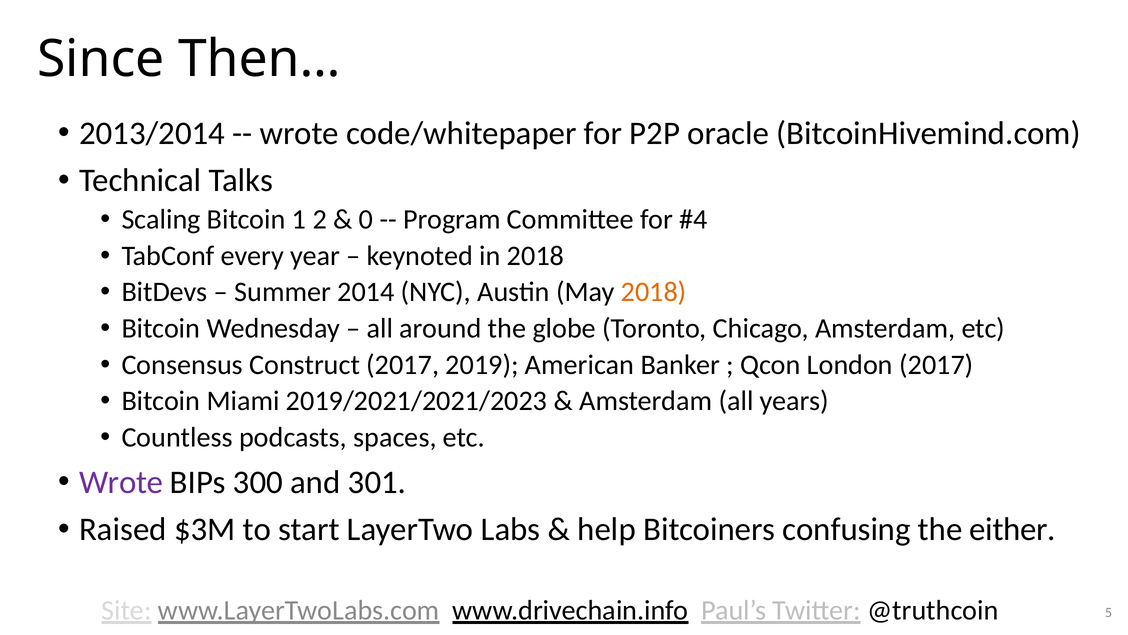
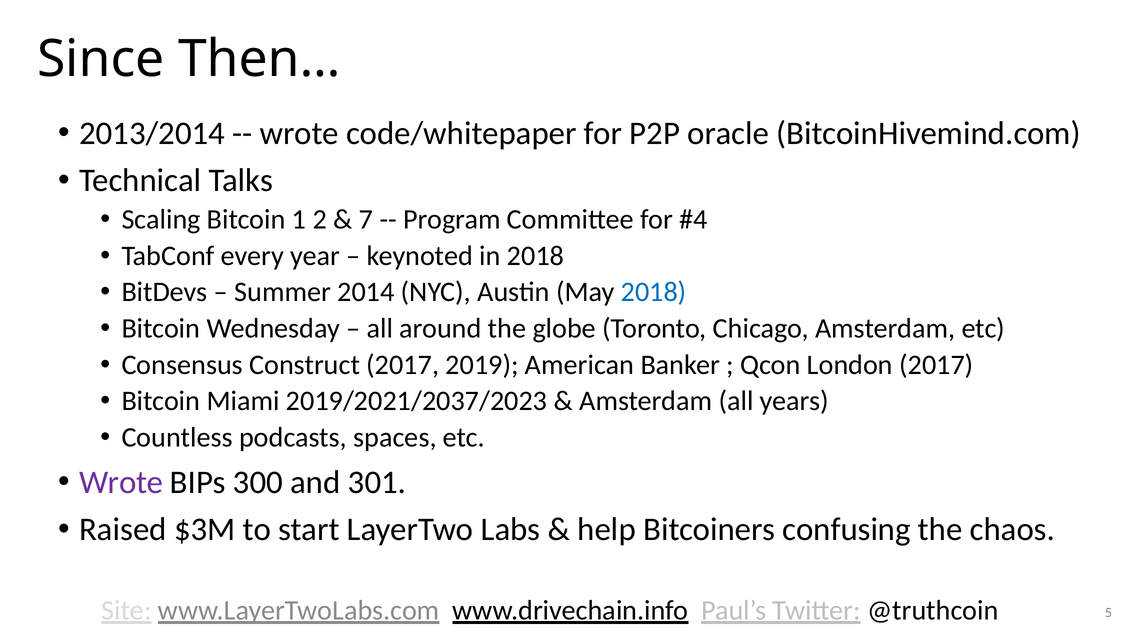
0: 0 -> 7
2018 at (654, 292) colour: orange -> blue
2019/2021/2021/2023: 2019/2021/2021/2023 -> 2019/2021/2037/2023
either: either -> chaos
